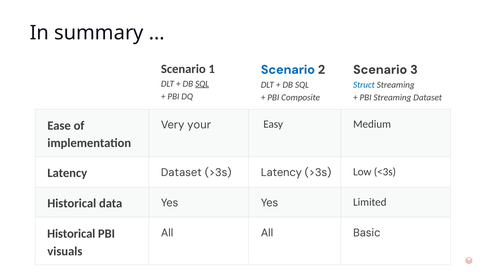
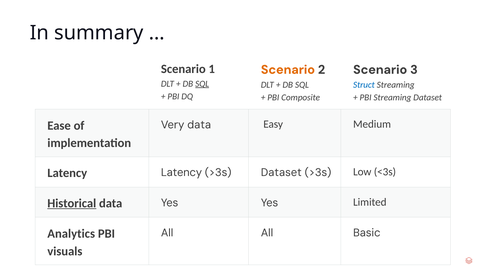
Scenario at (288, 70) colour: blue -> orange
Very your: your -> data
Latency Dataset: Dataset -> Latency
>3s Latency: Latency -> Dataset
Historical at (72, 203) underline: none -> present
Historical at (71, 233): Historical -> Analytics
